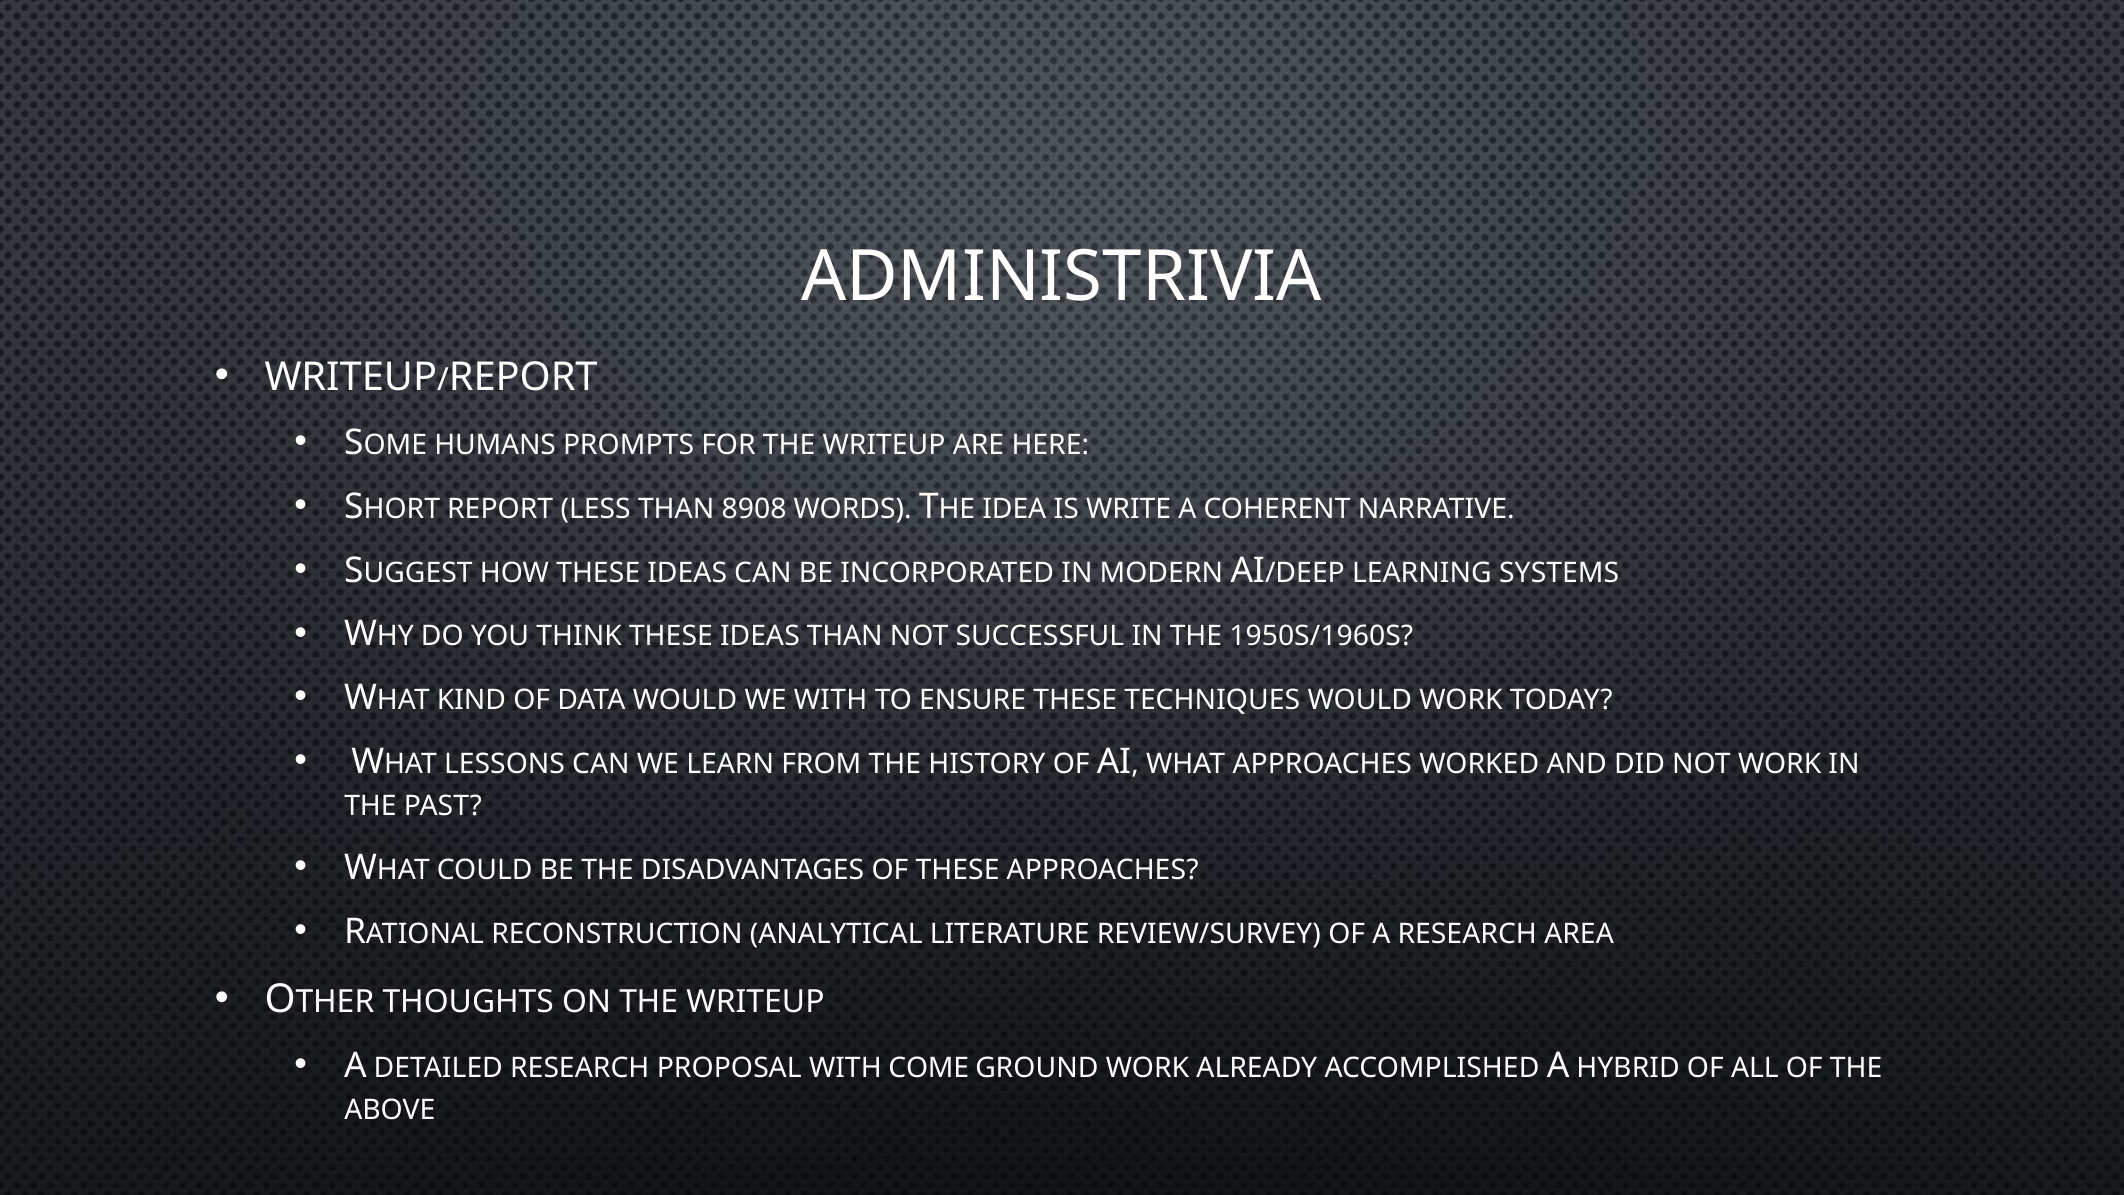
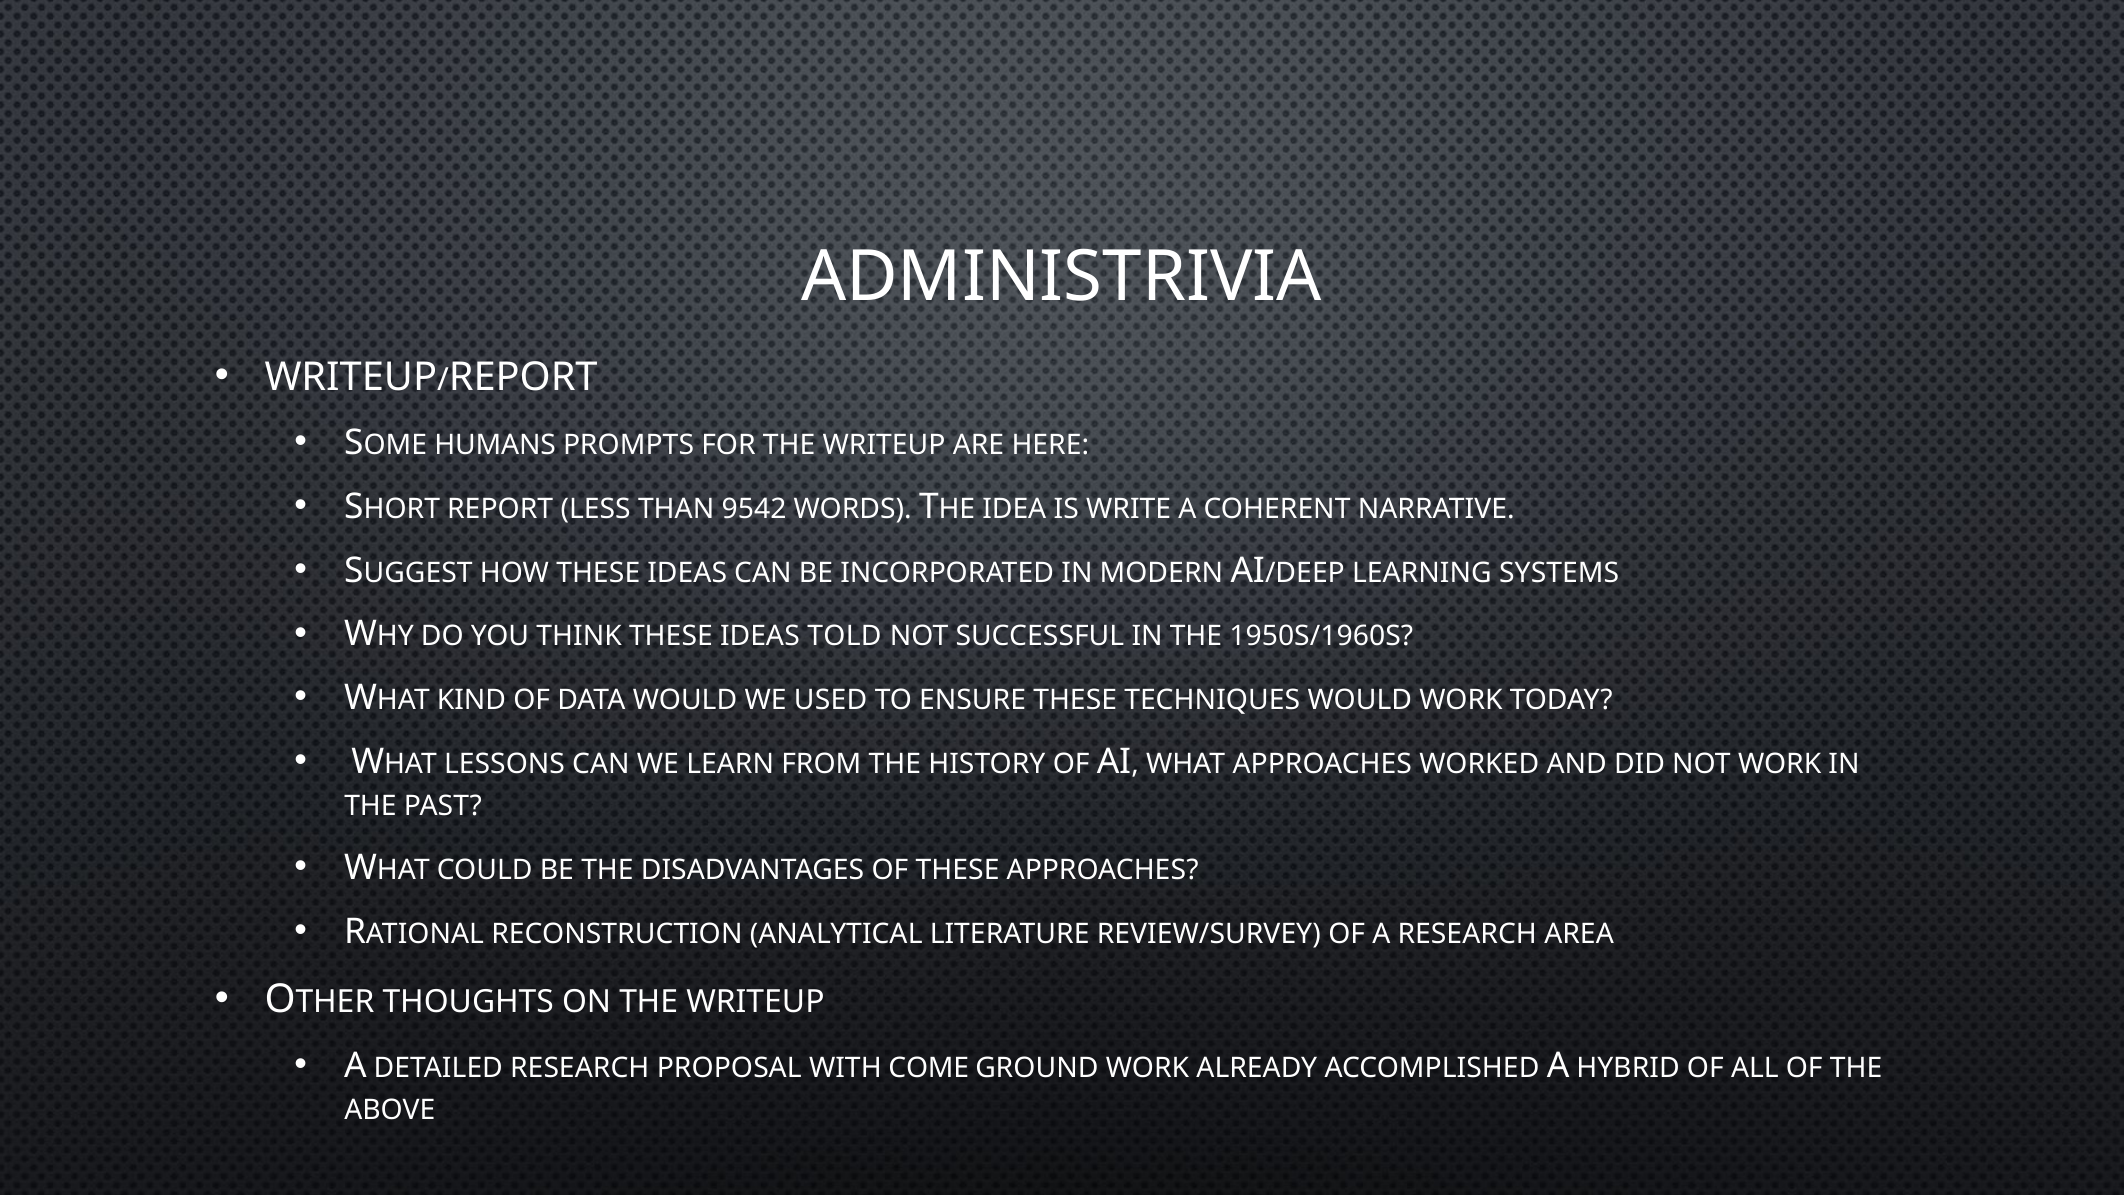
8908: 8908 -> 9542
IDEAS THAN: THAN -> TOLD
WE WITH: WITH -> USED
